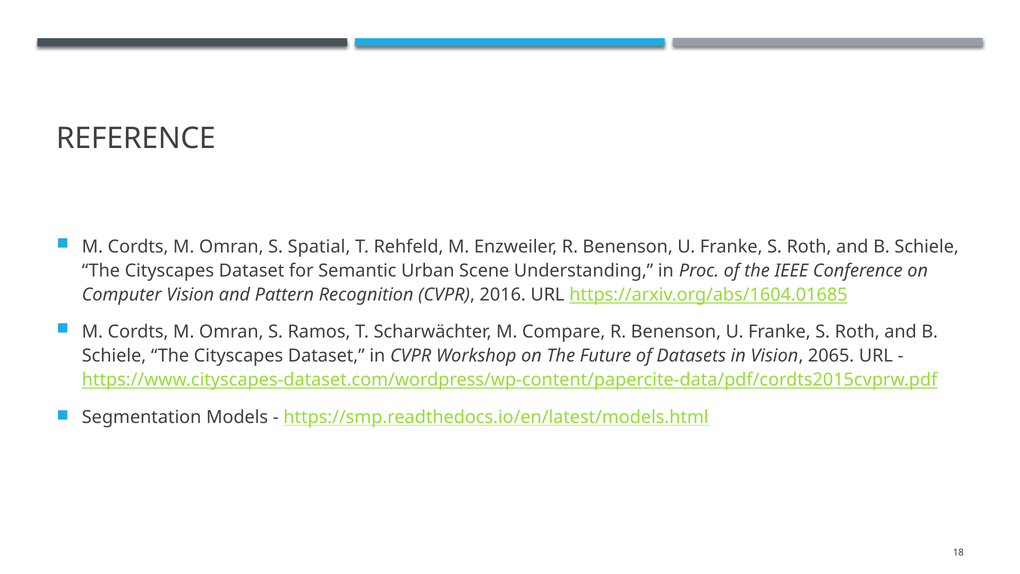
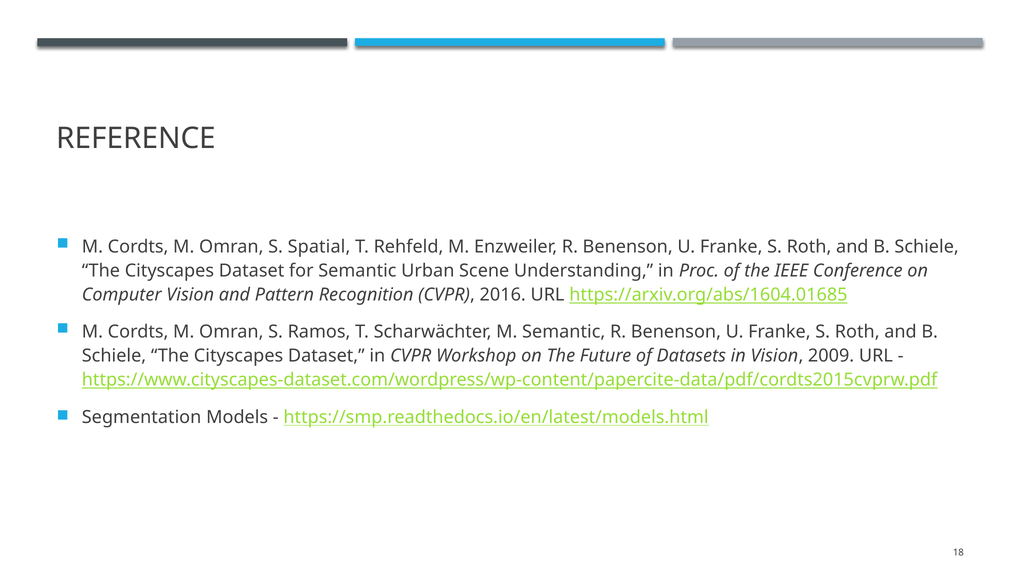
M Compare: Compare -> Semantic
2065: 2065 -> 2009
